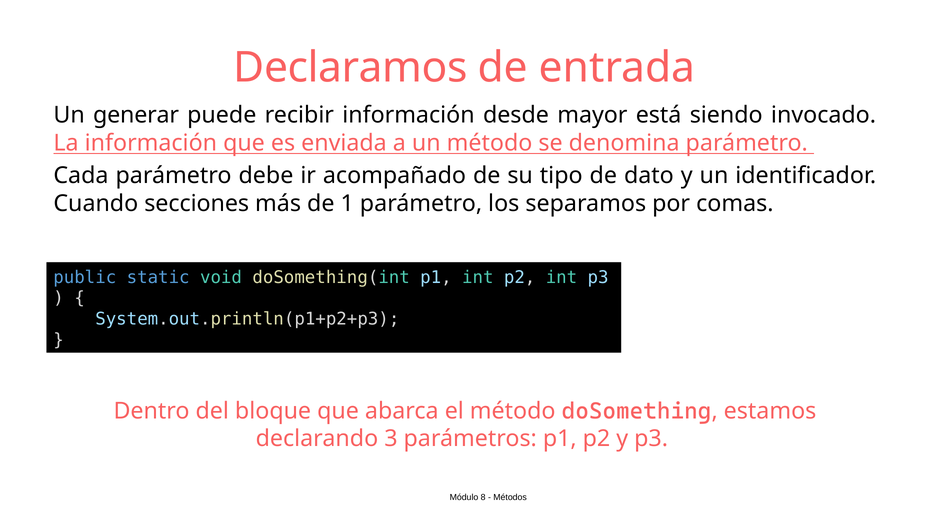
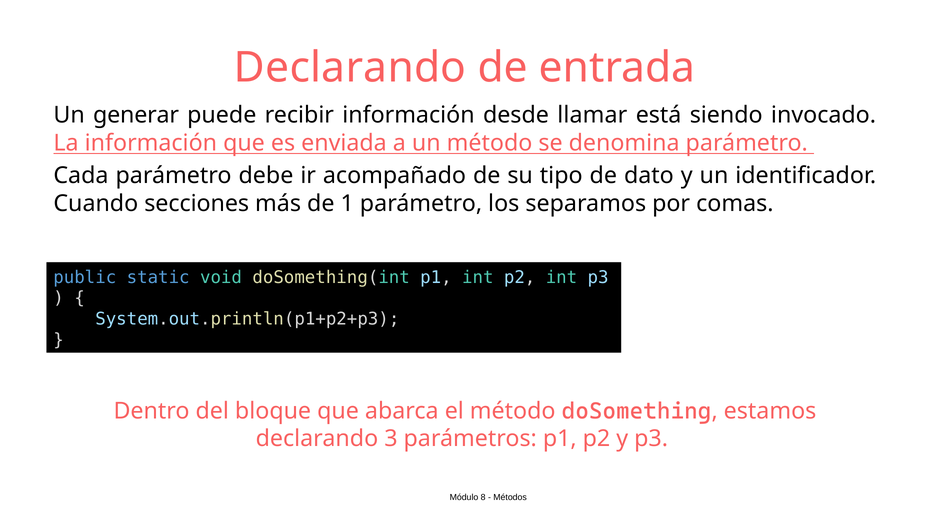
Declaramos at (350, 68): Declaramos -> Declarando
mayor: mayor -> llamar
